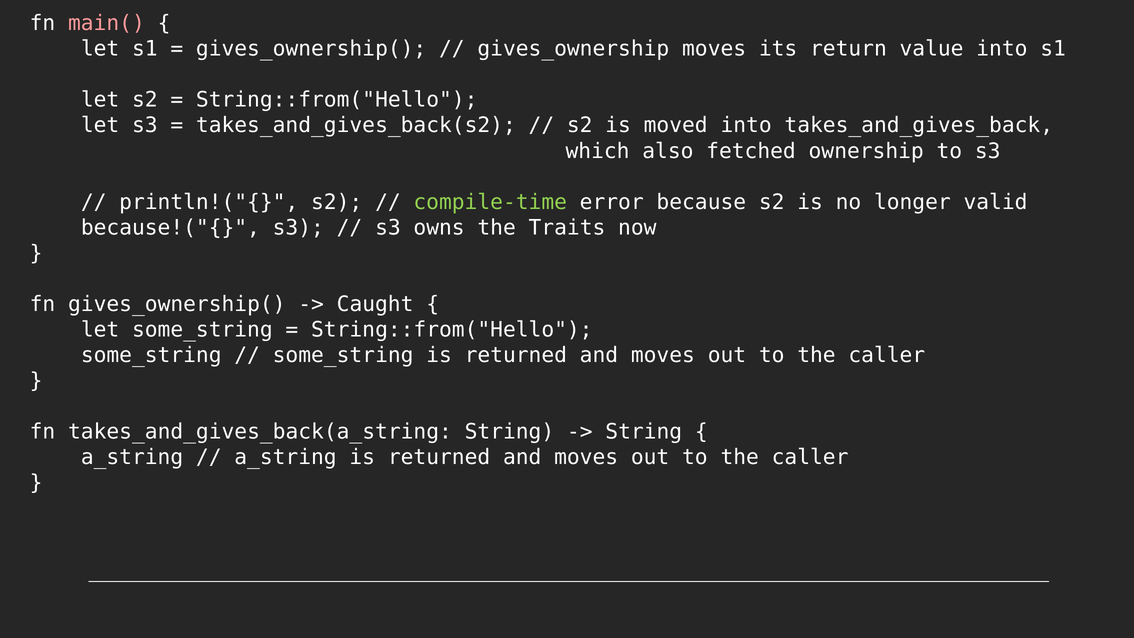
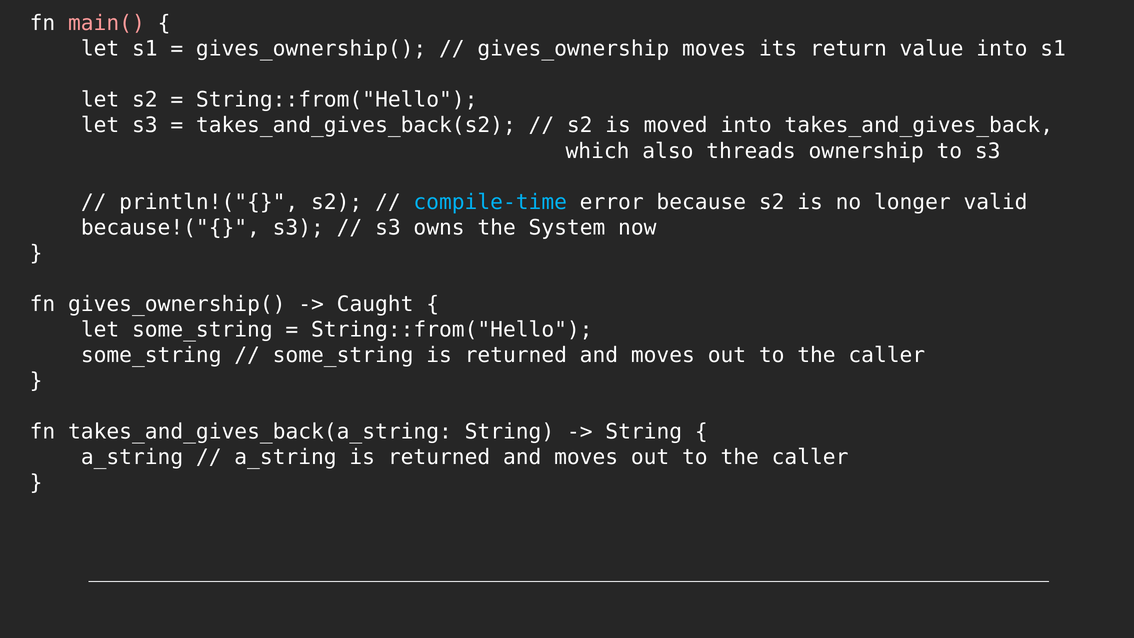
fetched: fetched -> threads
compile-time colour: light green -> light blue
Traits: Traits -> System
